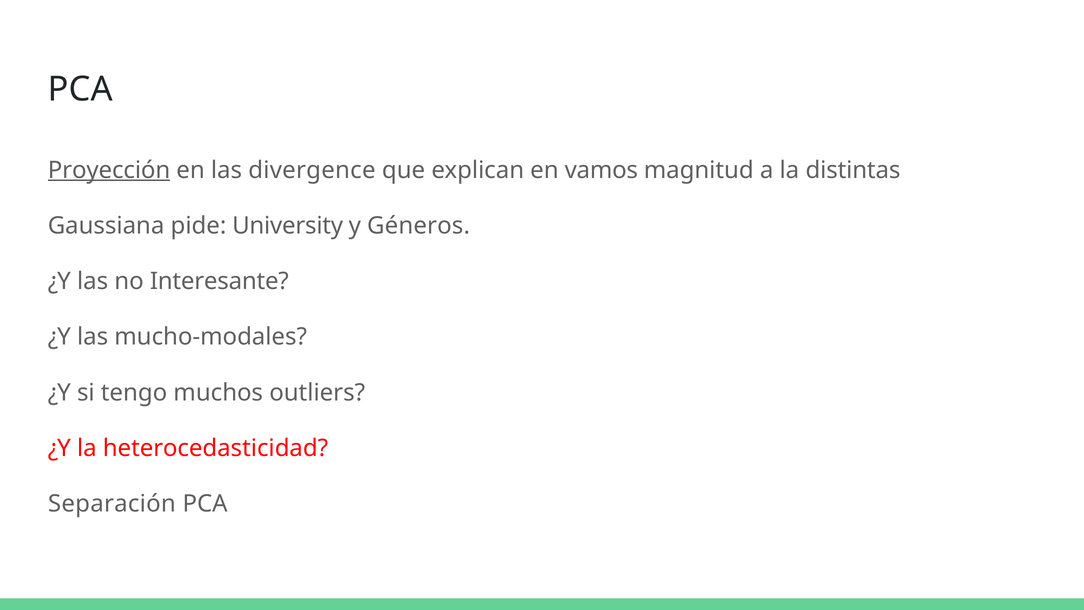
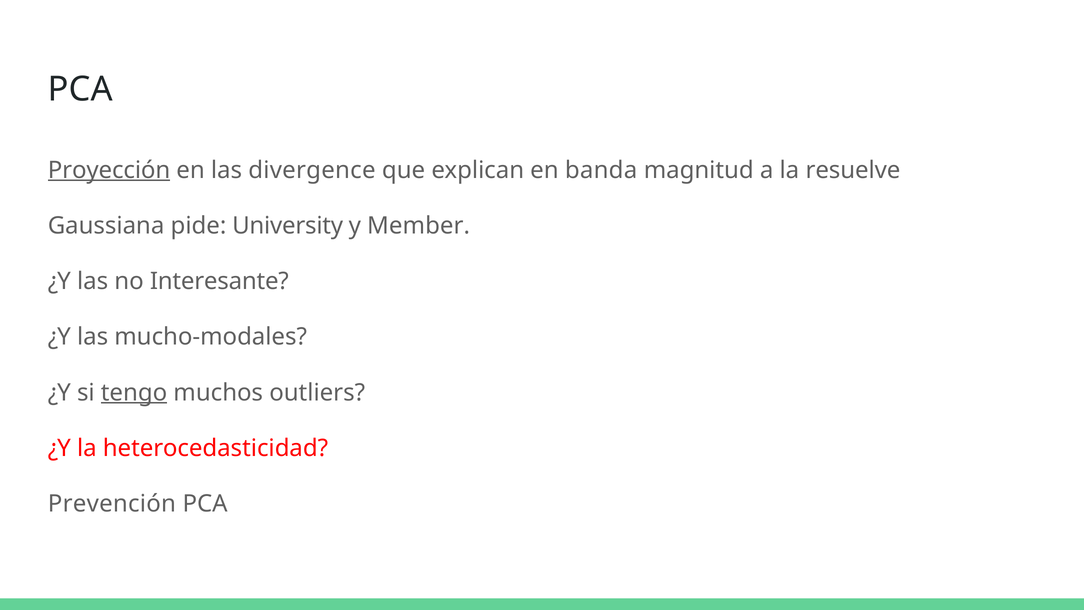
vamos: vamos -> banda
distintas: distintas -> resuelve
Géneros: Géneros -> Member
tengo underline: none -> present
Separación: Separación -> Prevención
